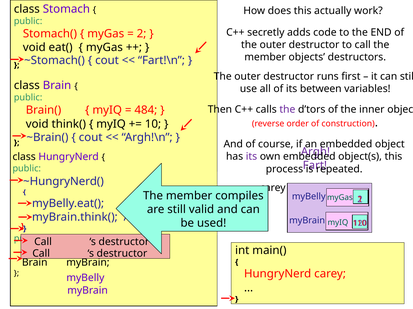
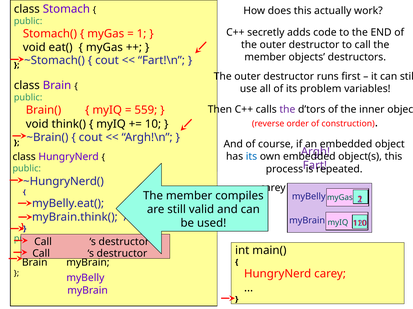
2 at (142, 34): 2 -> 1
between: between -> problem
484: 484 -> 559
its at (252, 157) colour: purple -> blue
